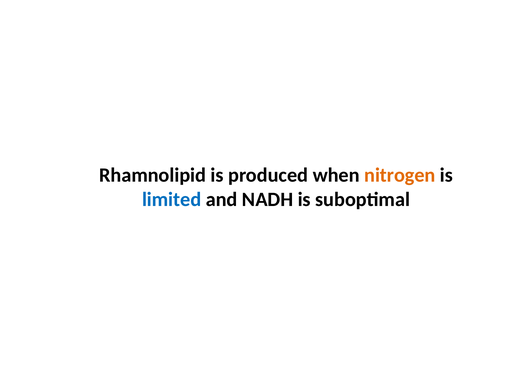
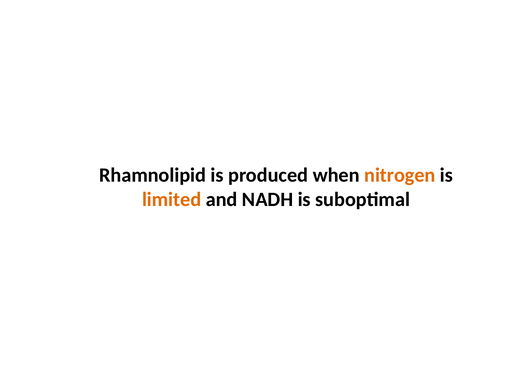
limited colour: blue -> orange
